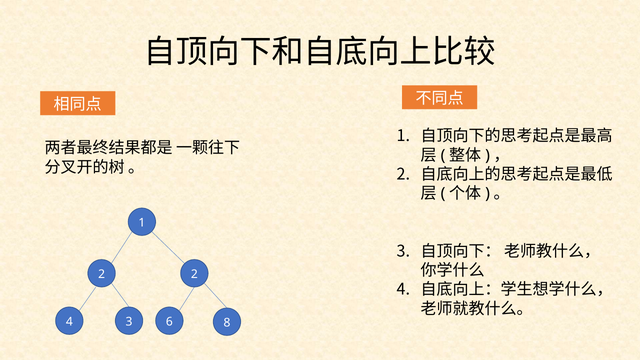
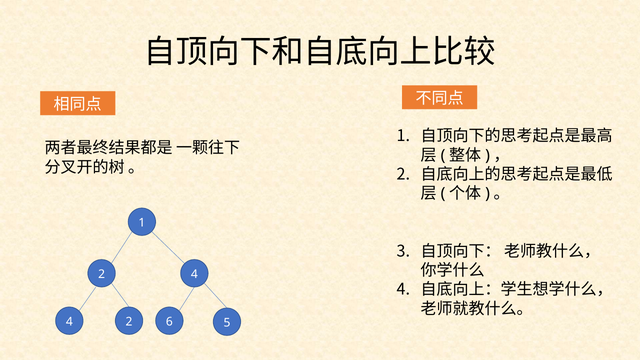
2 2: 2 -> 4
4 3: 3 -> 2
8: 8 -> 5
